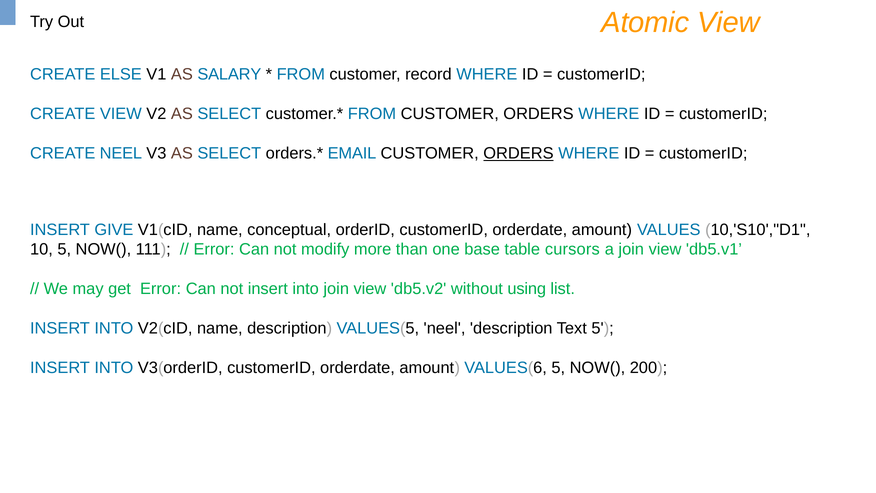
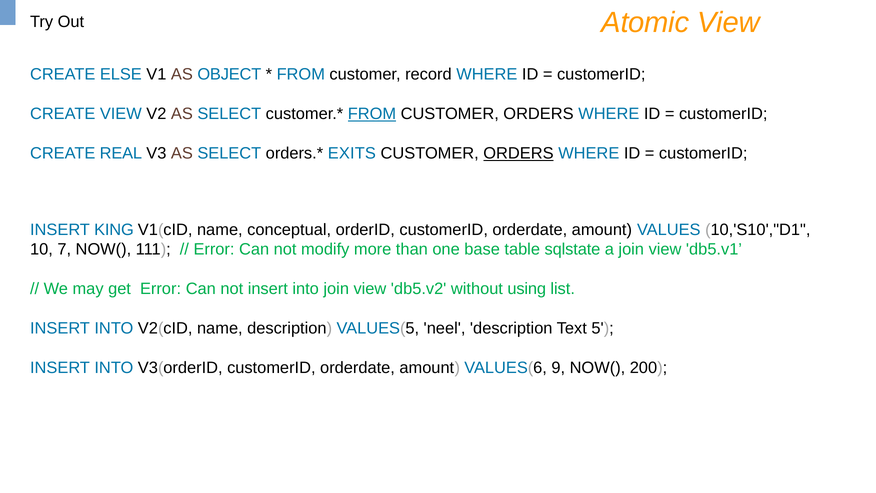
SALARY: SALARY -> OBJECT
FROM at (372, 114) underline: none -> present
CREATE NEEL: NEEL -> REAL
EMAIL: EMAIL -> EXITS
GIVE: GIVE -> KING
10 5: 5 -> 7
cursors: cursors -> sqlstate
VALUES(6 5: 5 -> 9
